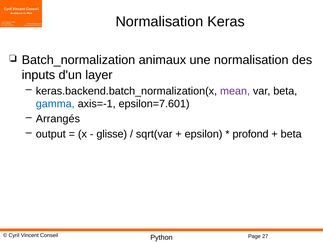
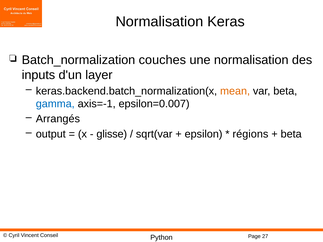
animaux: animaux -> couches
mean colour: purple -> orange
epsilon=7.601: epsilon=7.601 -> epsilon=0.007
profond: profond -> régions
